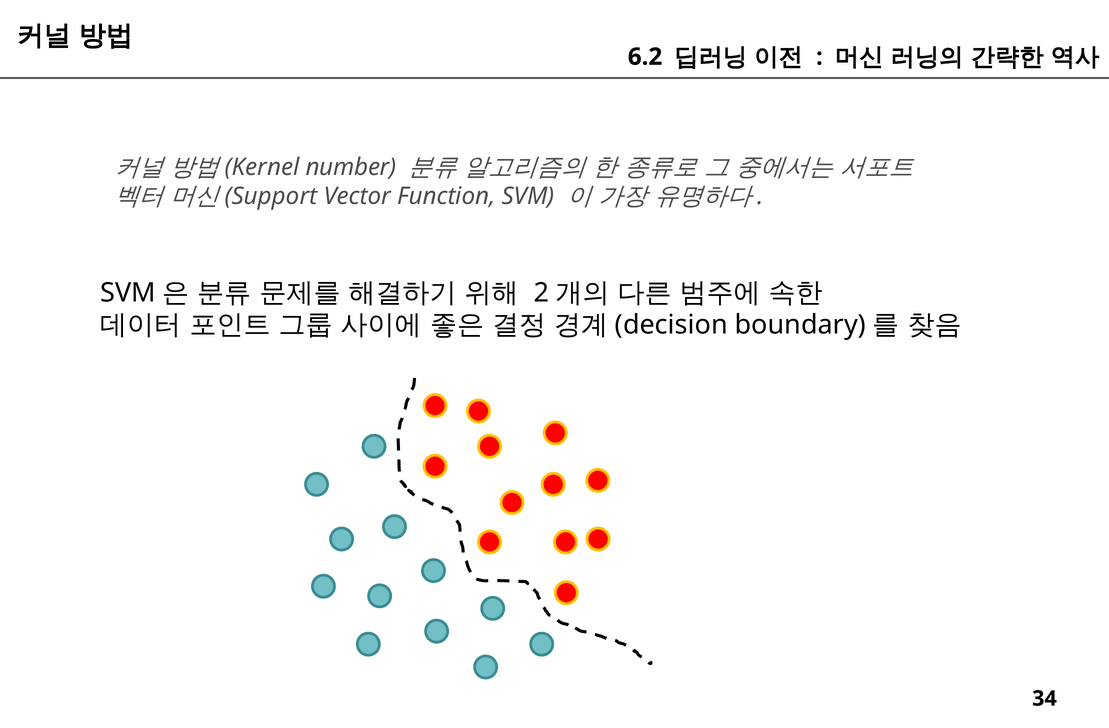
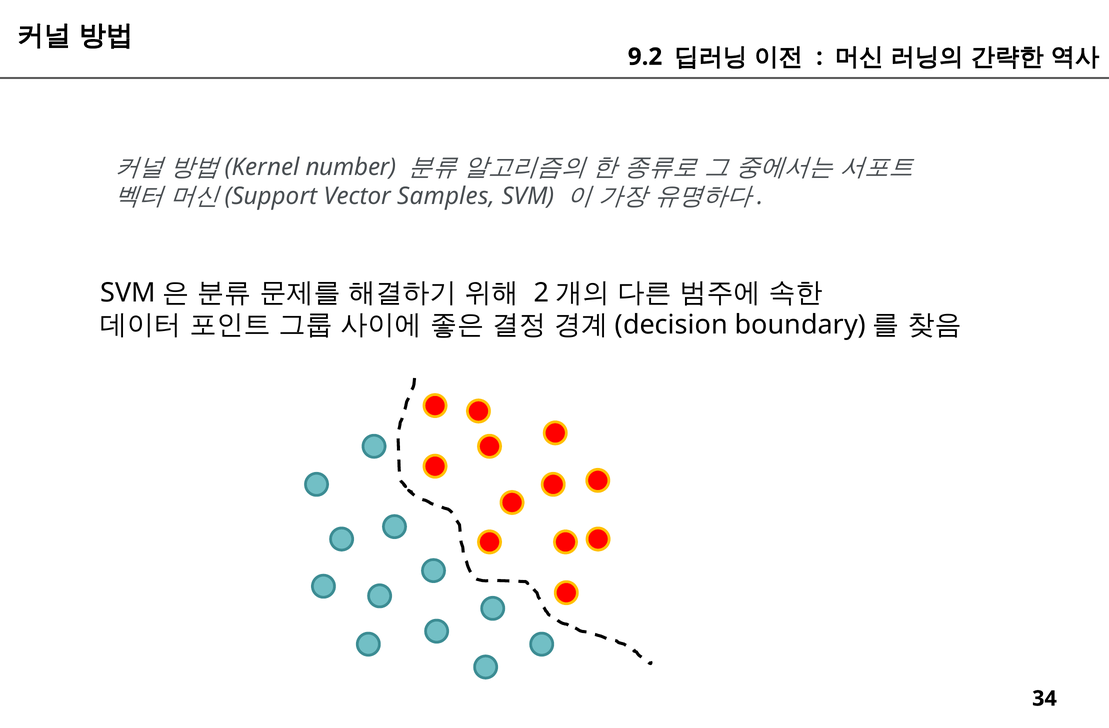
6.2: 6.2 -> 9.2
Function: Function -> Samples
